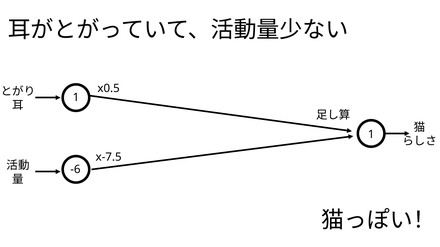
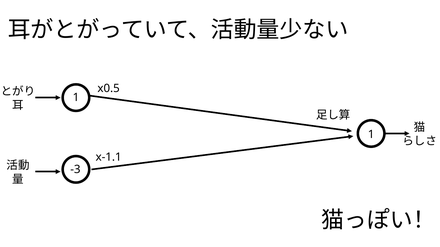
x-7.5: x-7.5 -> x-1.1
-6: -6 -> -3
